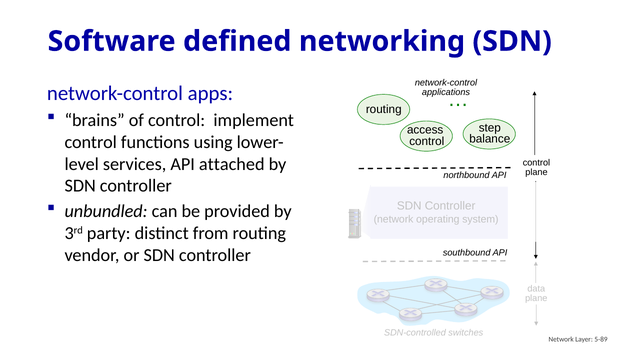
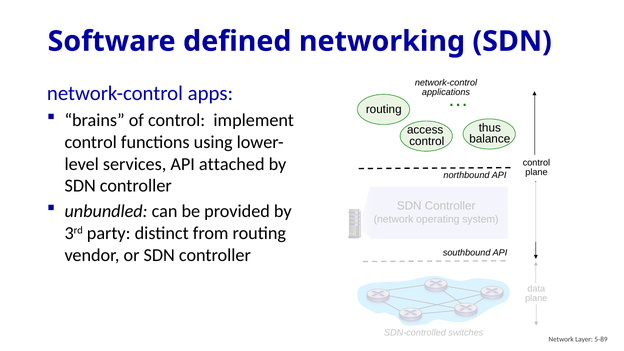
step: step -> thus
